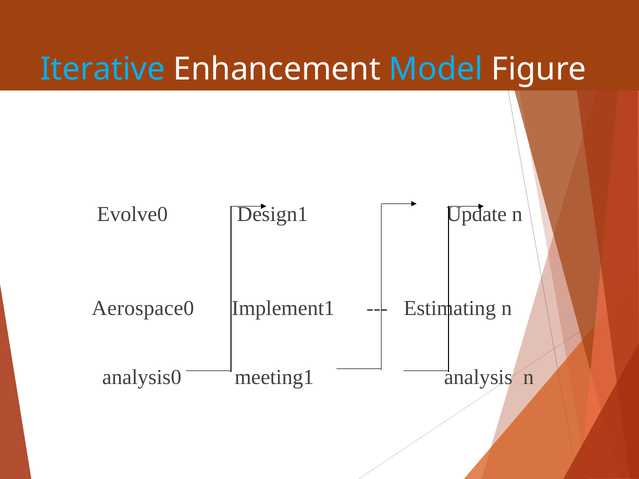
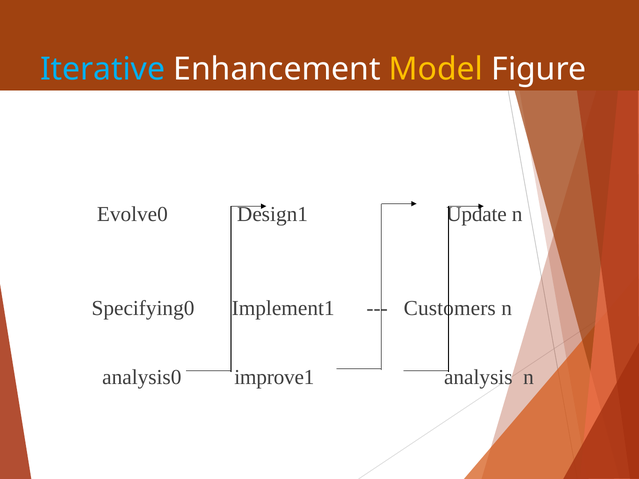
Model colour: light blue -> yellow
Aerospace0: Aerospace0 -> Specifying0
Estimating: Estimating -> Customers
meeting1: meeting1 -> improve1
